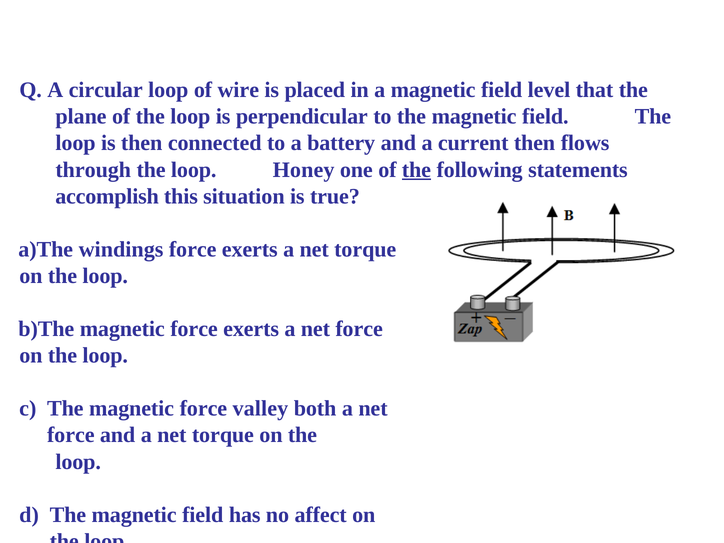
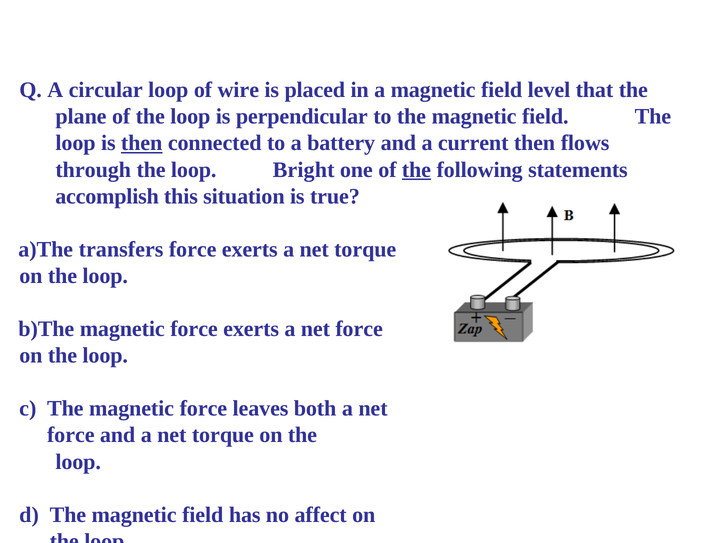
then at (142, 143) underline: none -> present
Honey: Honey -> Bright
windings: windings -> transfers
valley: valley -> leaves
